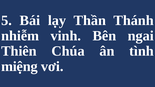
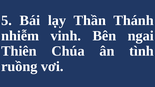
miệng: miệng -> ruồng
